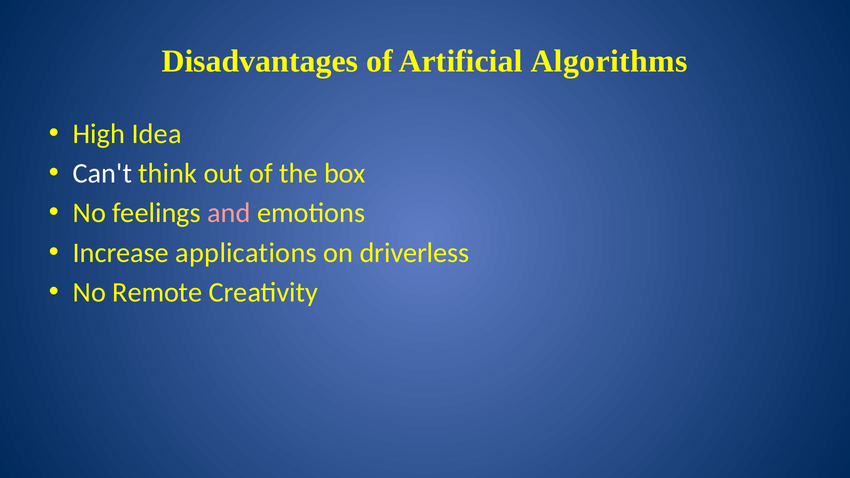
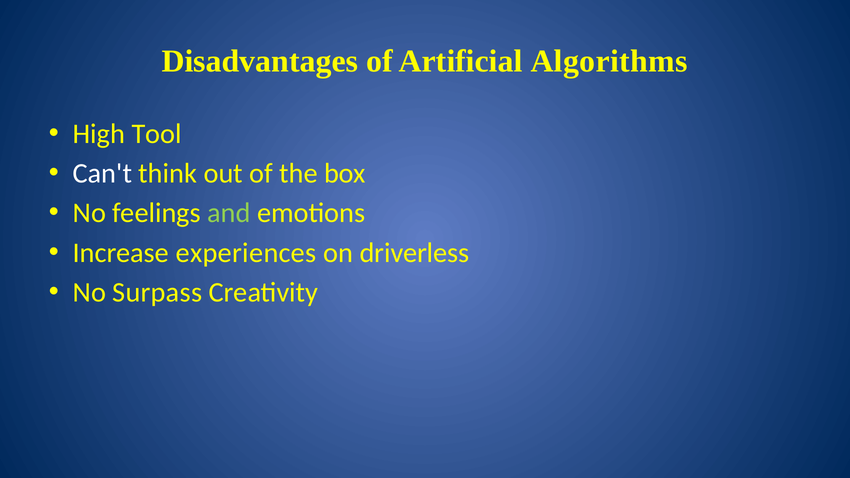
Idea: Idea -> Tool
and colour: pink -> light green
applications: applications -> experiences
Remote: Remote -> Surpass
